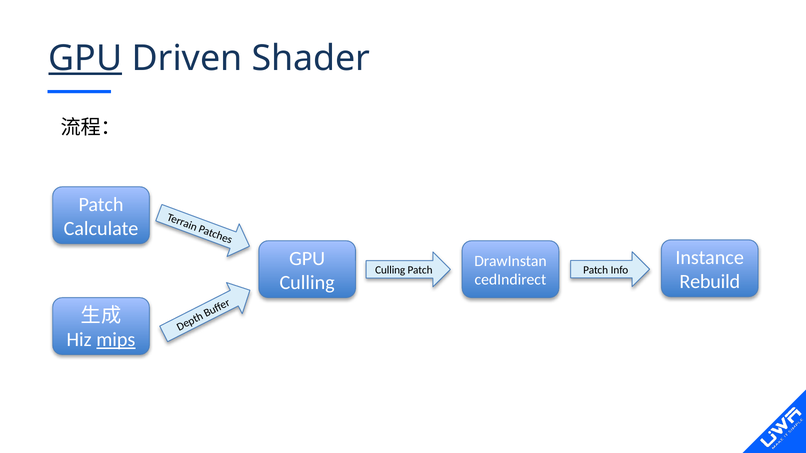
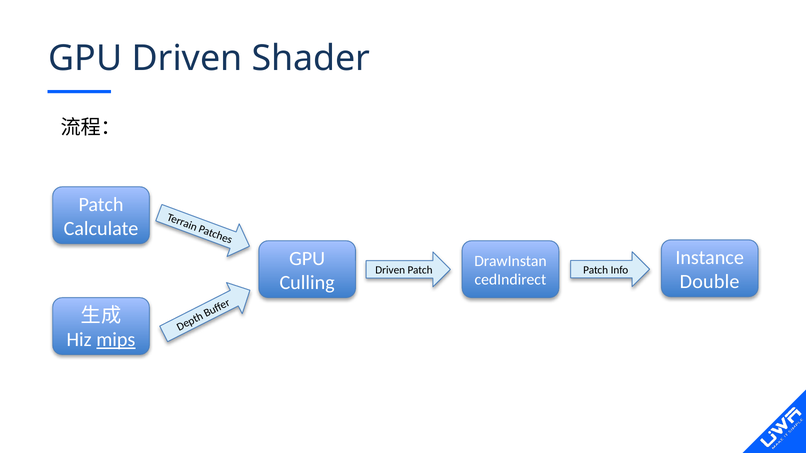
GPU at (85, 58) underline: present -> none
Culling at (390, 270): Culling -> Driven
Rebuild: Rebuild -> Double
